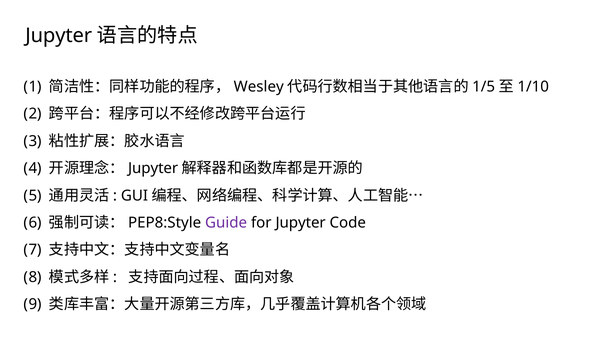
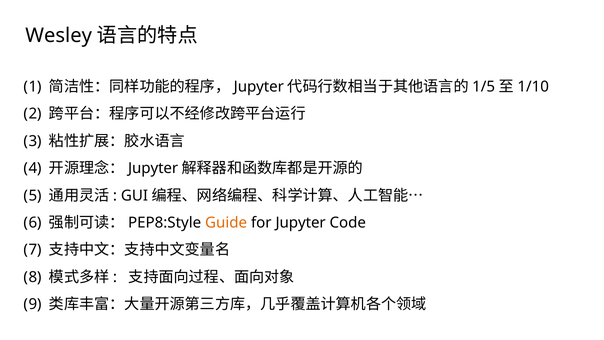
Jupyter at (59, 36): Jupyter -> Wesley
Wesley at (259, 87): Wesley -> Jupyter
Guide colour: purple -> orange
